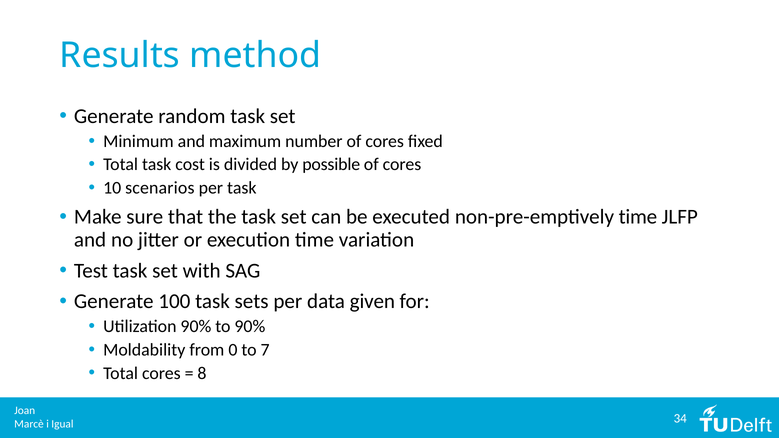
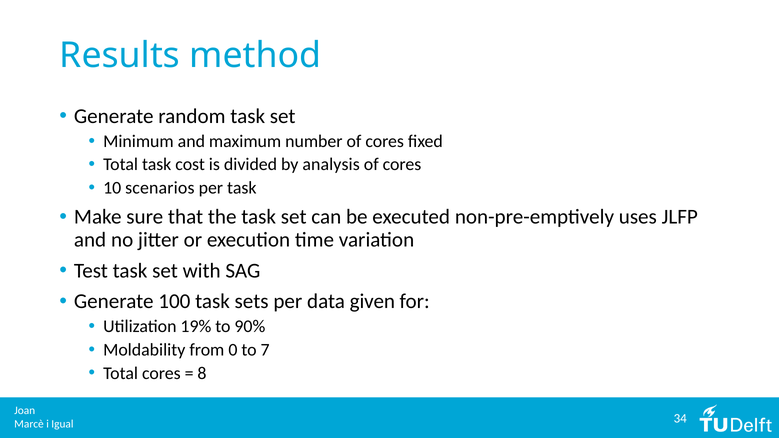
possible: possible -> analysis
non-pre-emptively time: time -> uses
Utilization 90%: 90% -> 19%
